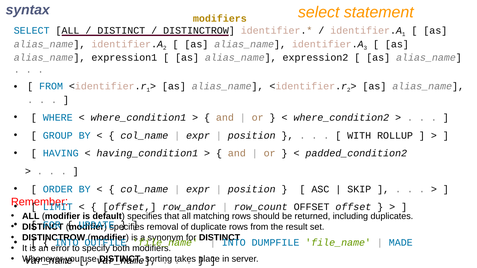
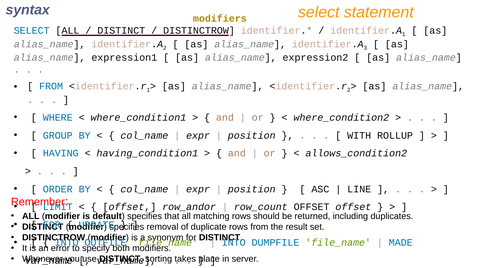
padded_condition2: padded_condition2 -> allows_condition2
SKIP: SKIP -> LINE
